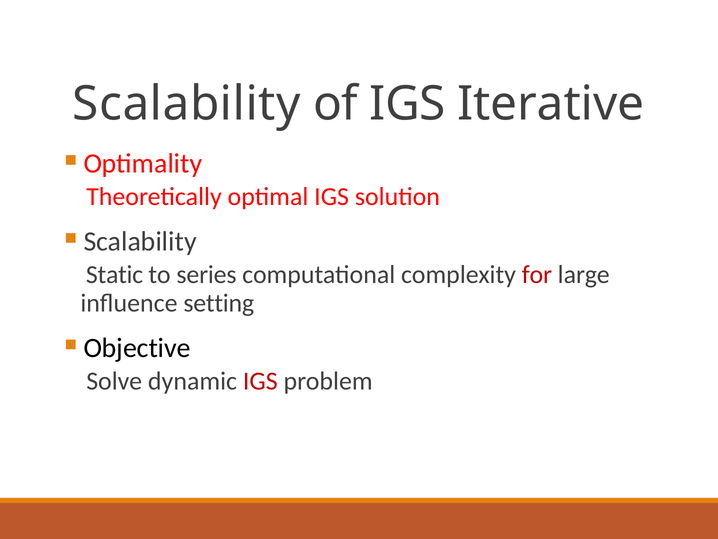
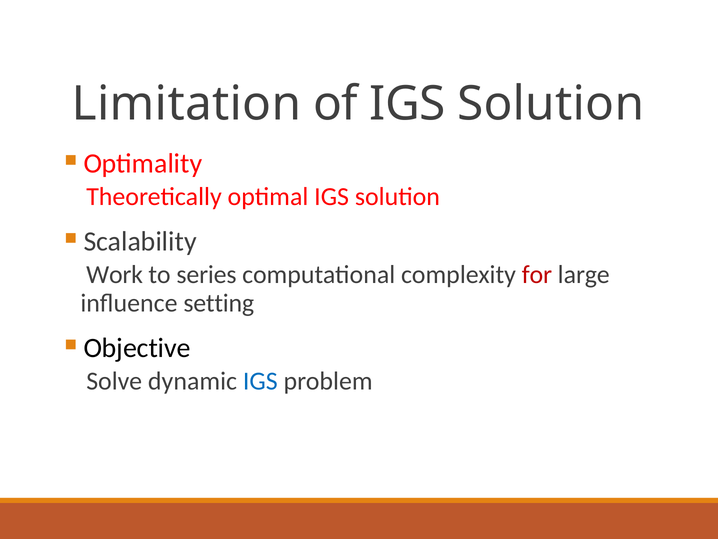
Scalability at (186, 104): Scalability -> Limitation
of IGS Iterative: Iterative -> Solution
Static: Static -> Work
IGS at (260, 381) colour: red -> blue
